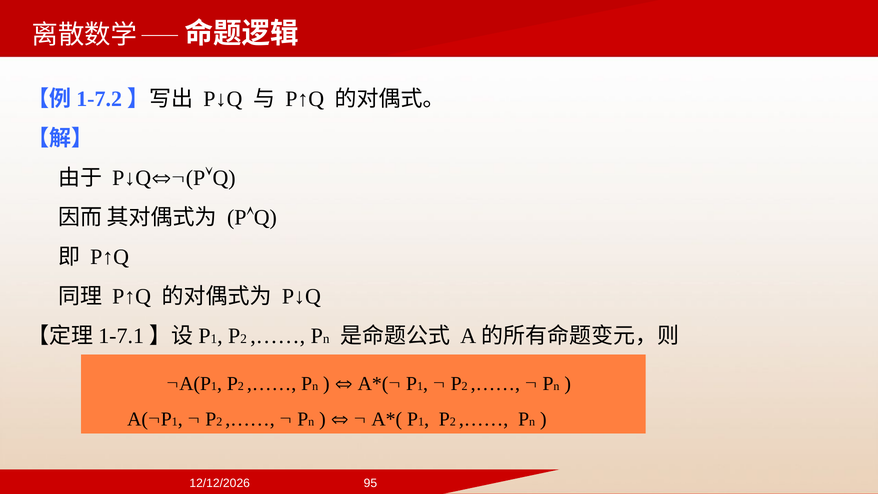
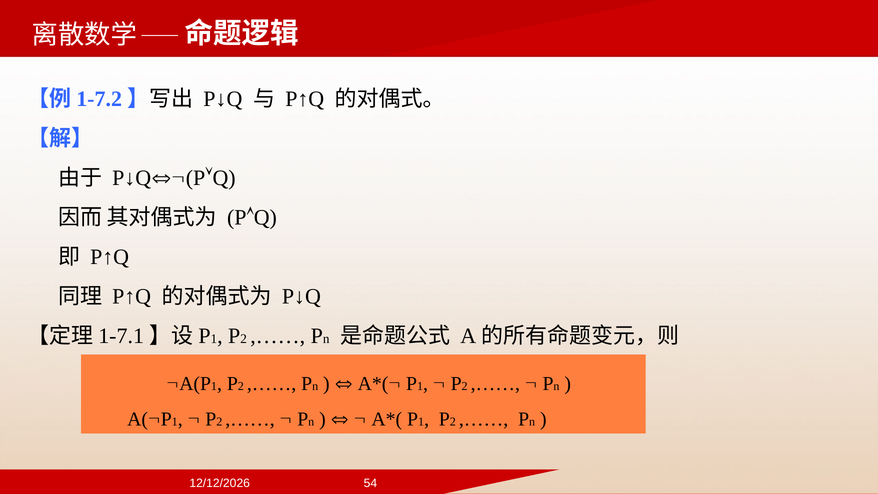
95: 95 -> 54
